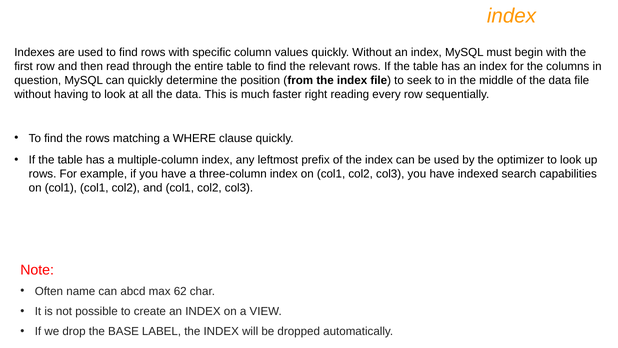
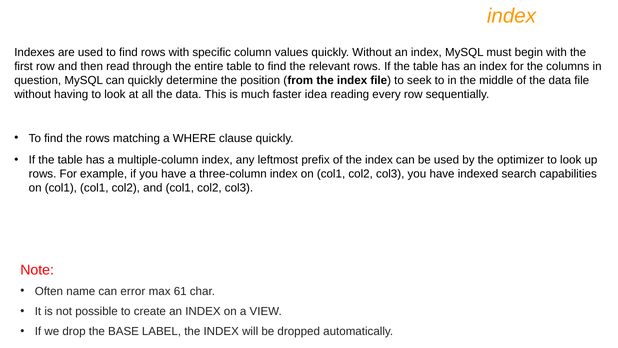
right: right -> idea
abcd: abcd -> error
62: 62 -> 61
